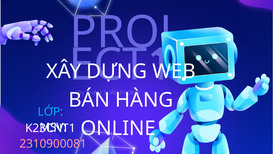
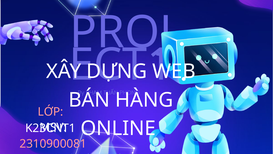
LỚP colour: light blue -> pink
